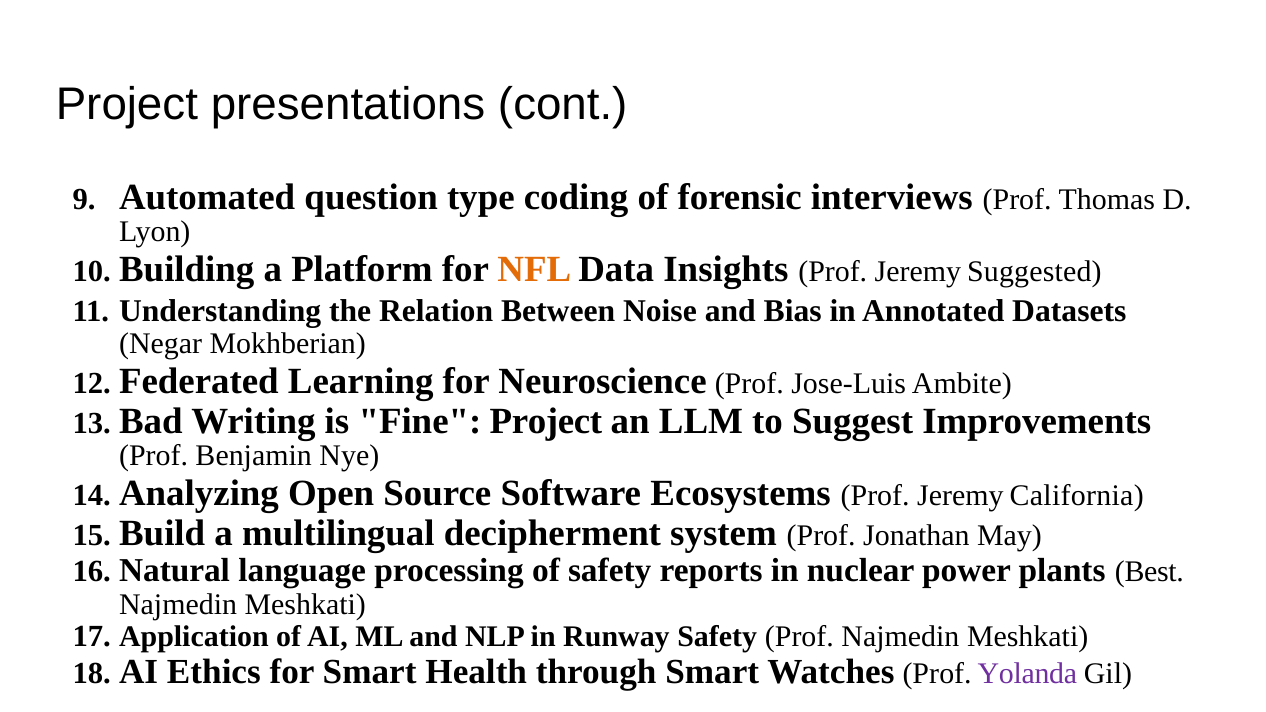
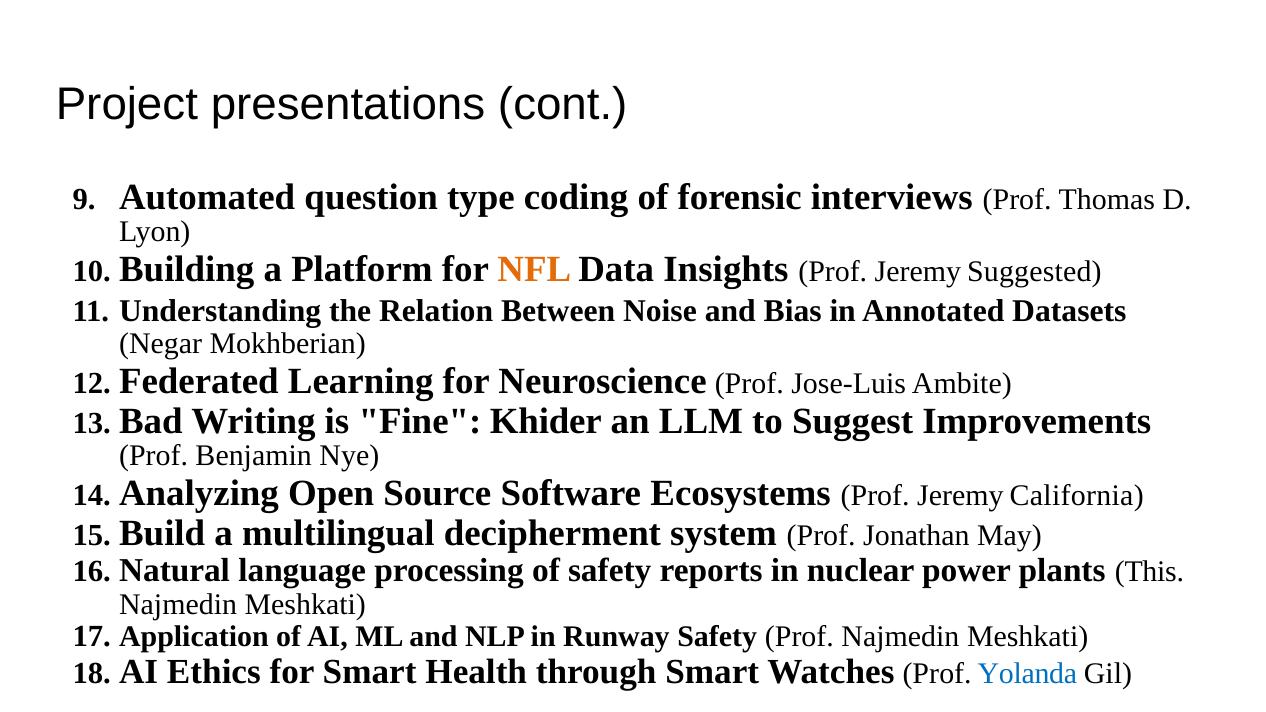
Fine Project: Project -> Khider
Best: Best -> This
Yolanda colour: purple -> blue
